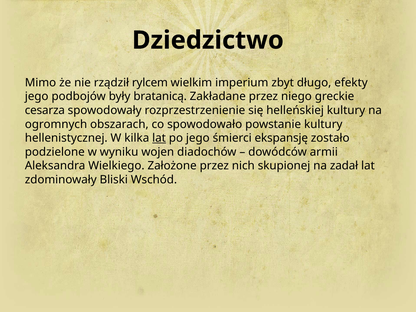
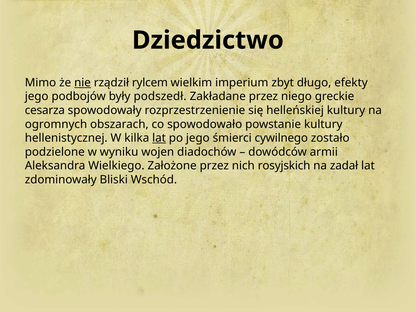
nie underline: none -> present
bratanicą: bratanicą -> podszedł
ekspansję: ekspansję -> cywilnego
skupionej: skupionej -> rosyjskich
